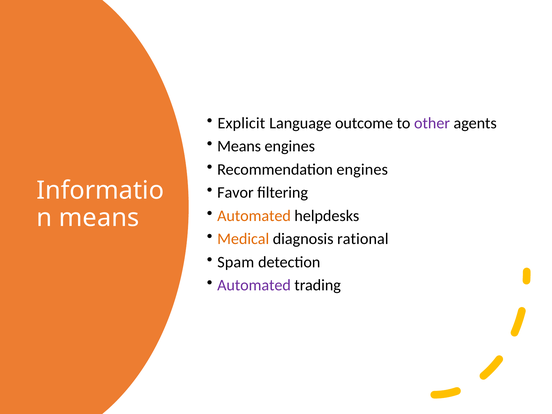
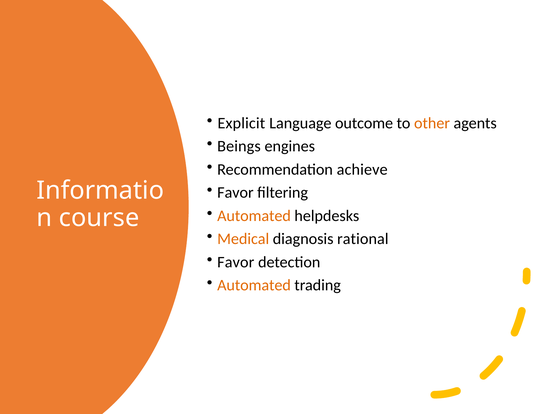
other colour: purple -> orange
Means at (239, 146): Means -> Beings
Recommendation engines: engines -> achieve
means at (99, 218): means -> course
Spam at (236, 262): Spam -> Favor
Automated at (254, 285) colour: purple -> orange
